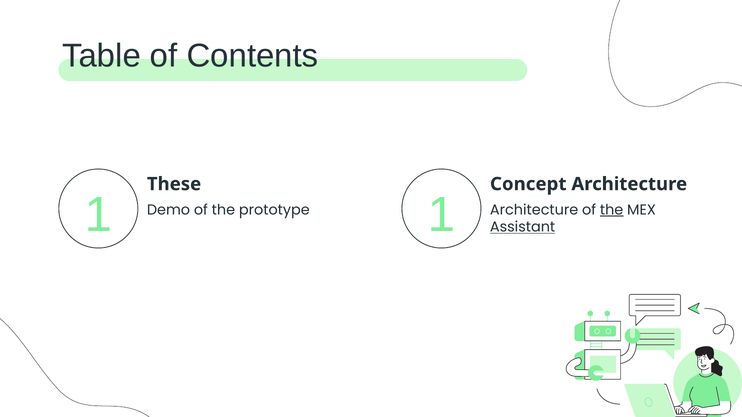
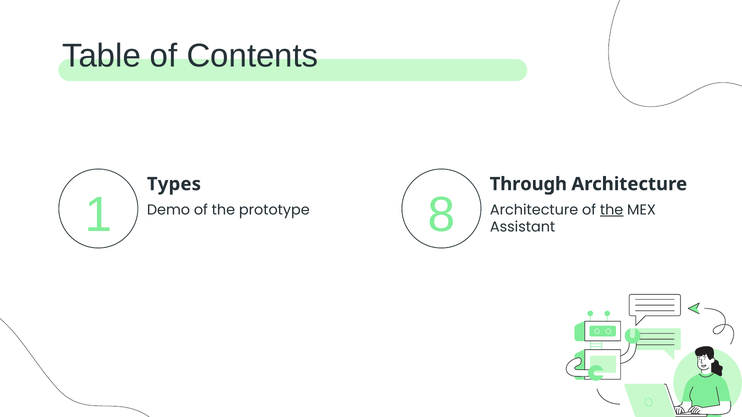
These: These -> Types
Concept: Concept -> Through
prototype 1: 1 -> 8
Assistant underline: present -> none
